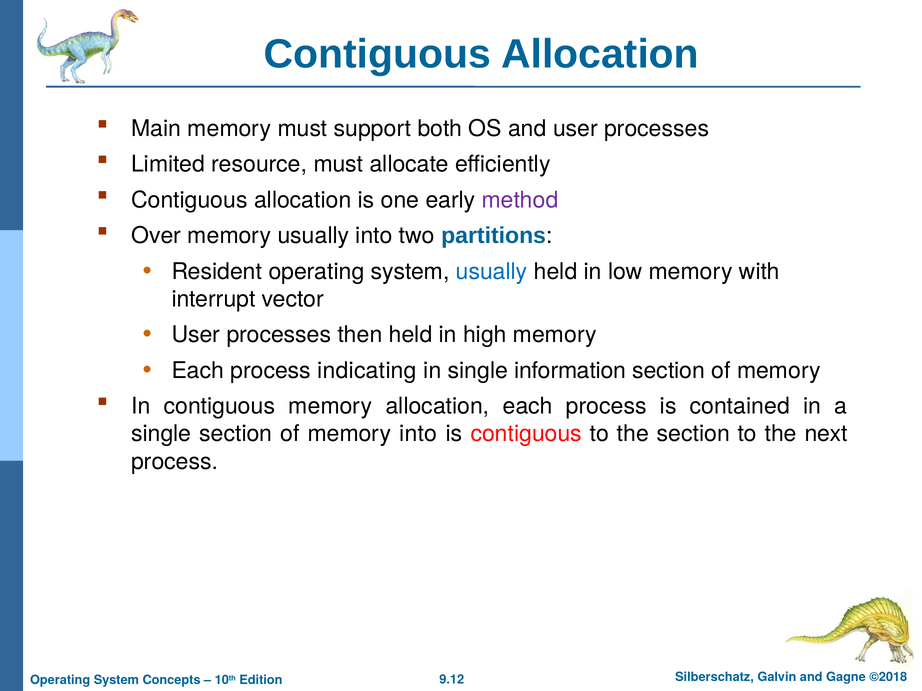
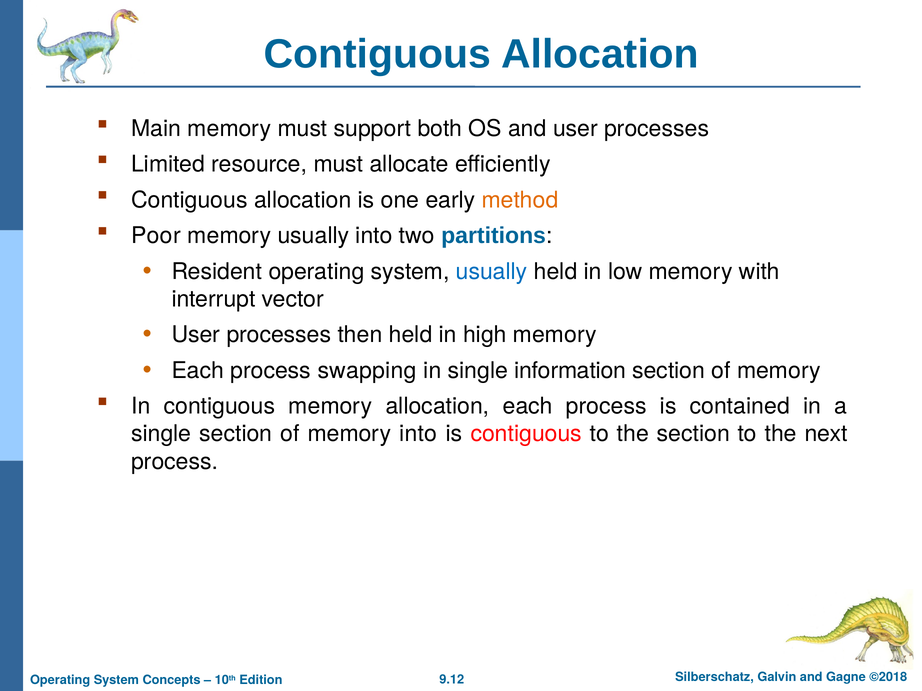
method colour: purple -> orange
Over: Over -> Poor
indicating: indicating -> swapping
